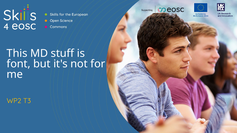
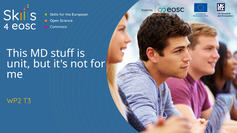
font: font -> unit
